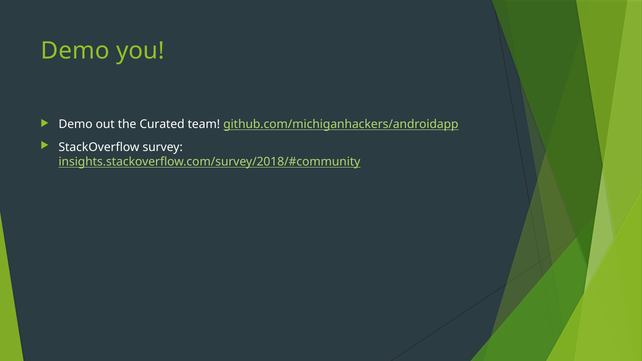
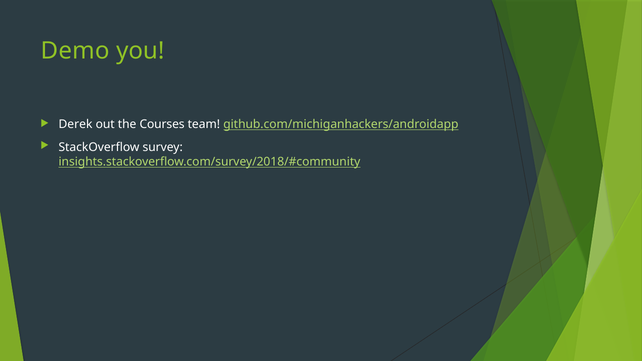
Demo at (76, 124): Demo -> Derek
Curated: Curated -> Courses
